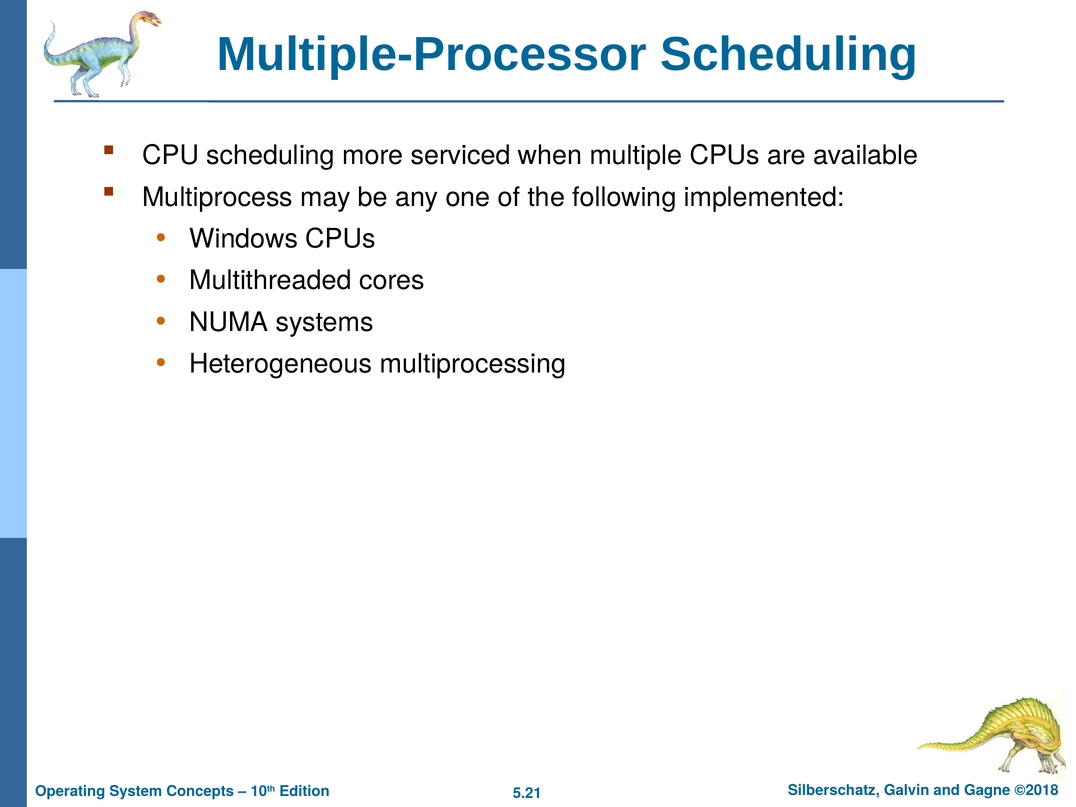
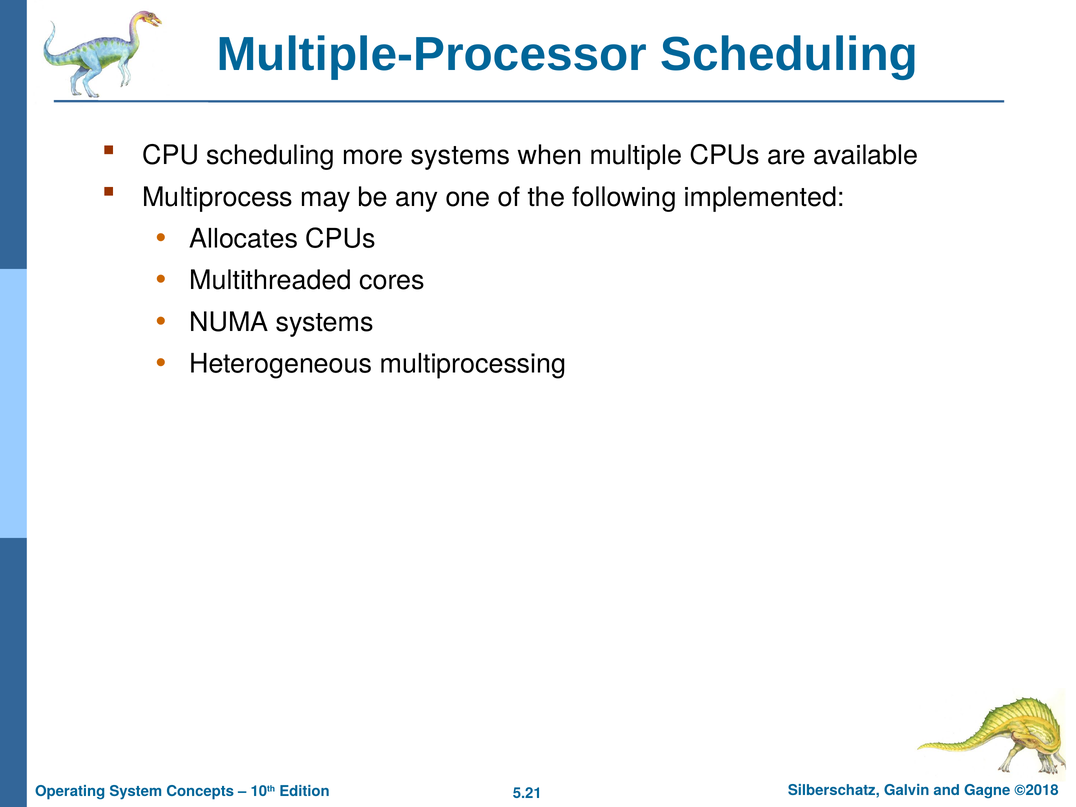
more serviced: serviced -> systems
Windows: Windows -> Allocates
